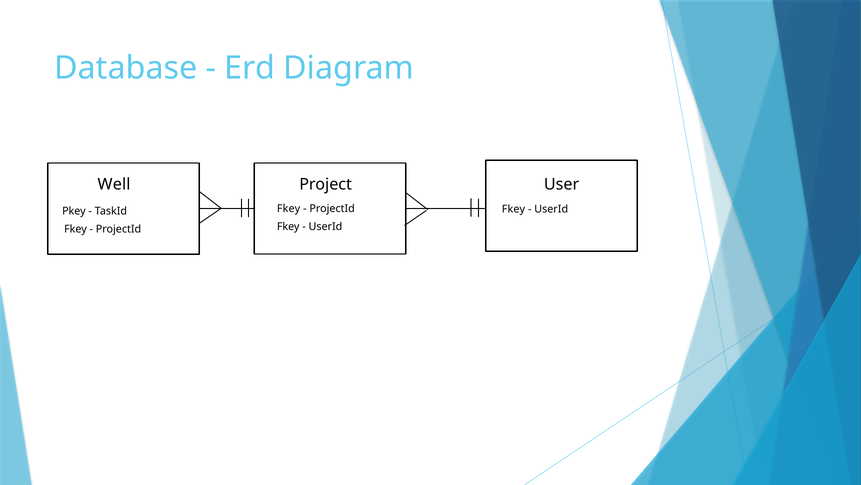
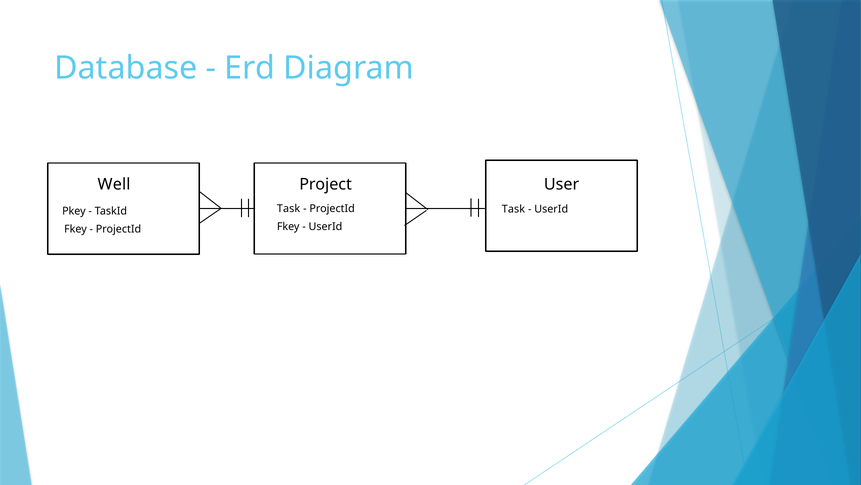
Fkey at (289, 208): Fkey -> Task
Fkey at (513, 209): Fkey -> Task
